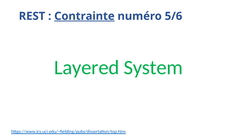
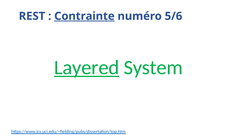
Layered underline: none -> present
